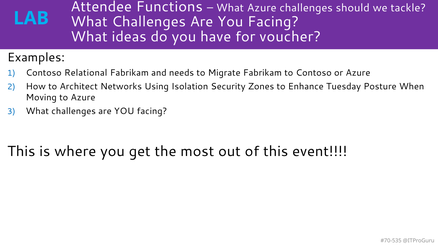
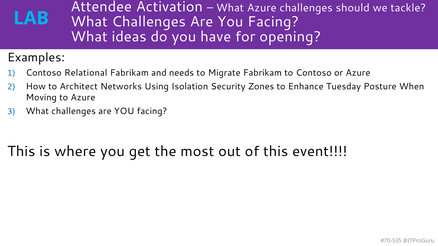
Functions: Functions -> Activation
voucher: voucher -> opening
